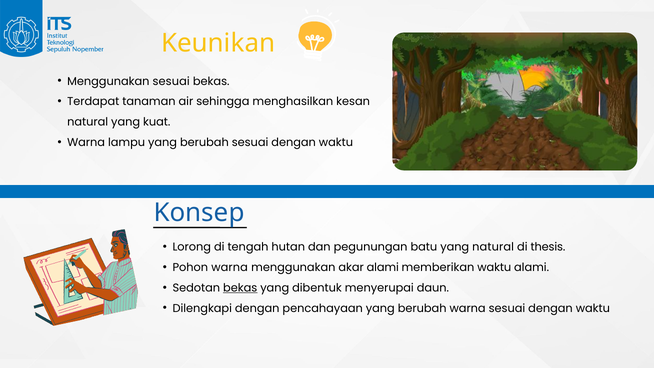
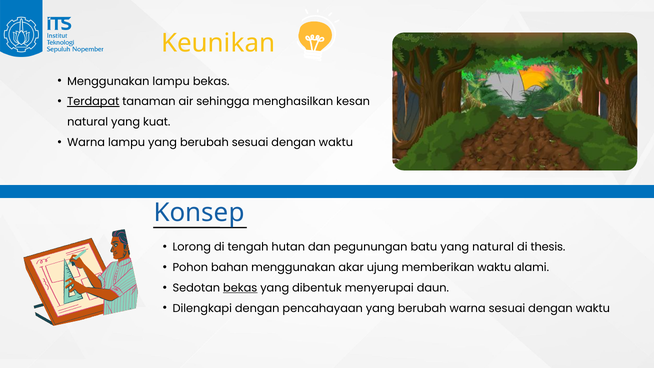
Menggunakan sesuai: sesuai -> lampu
Terdapat underline: none -> present
Pohon warna: warna -> bahan
akar alami: alami -> ujung
